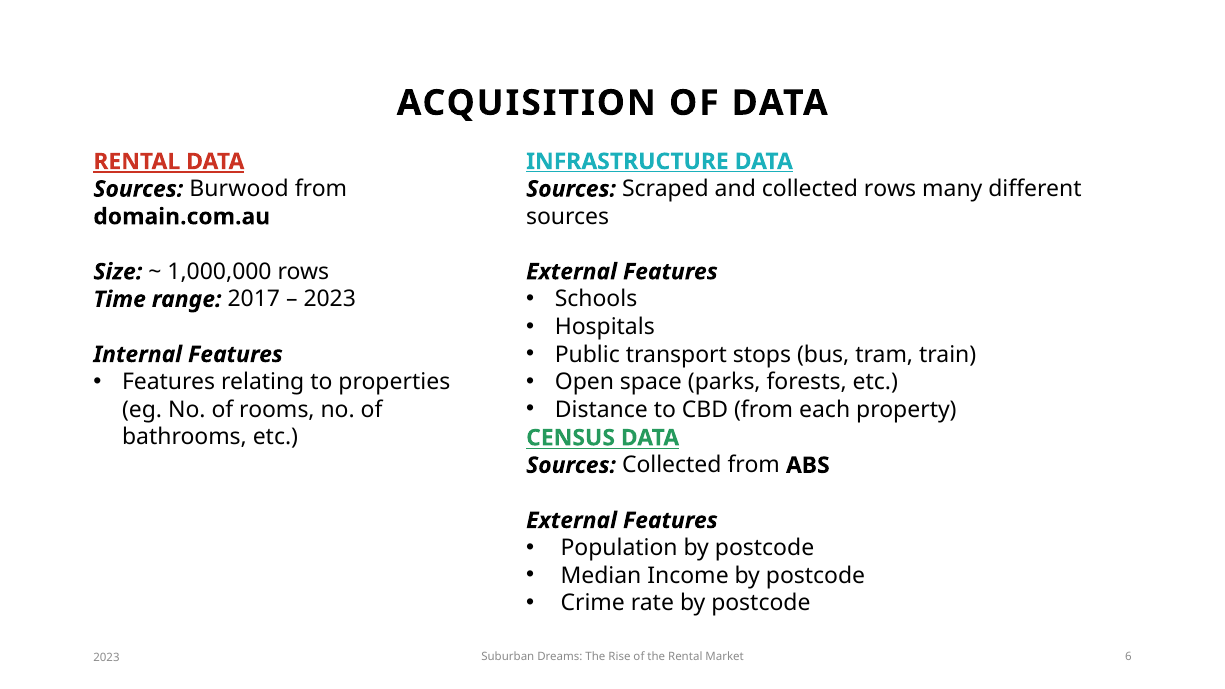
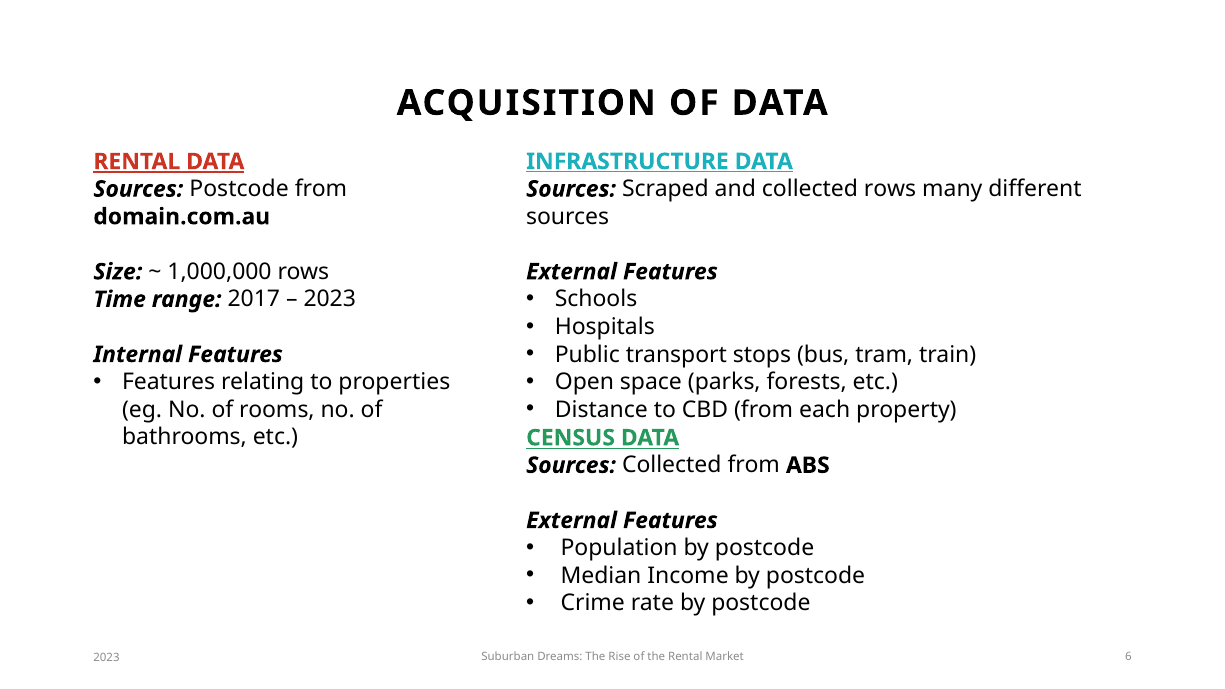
Sources Burwood: Burwood -> Postcode
